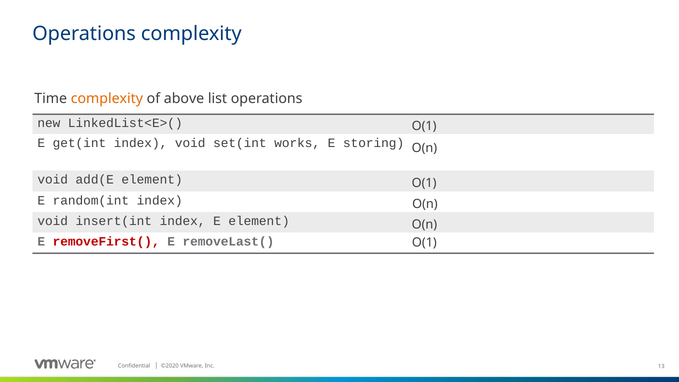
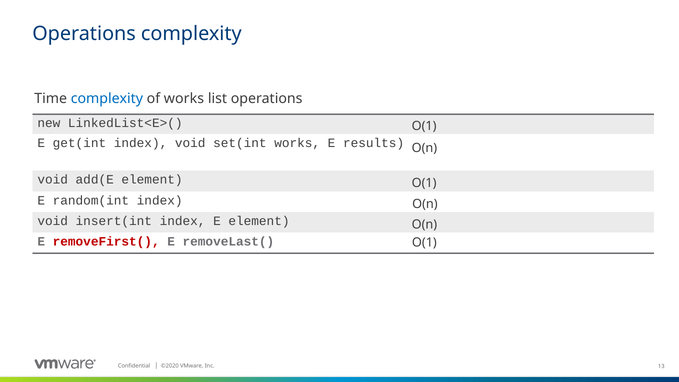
complexity at (107, 99) colour: orange -> blue
of above: above -> works
storing: storing -> results
